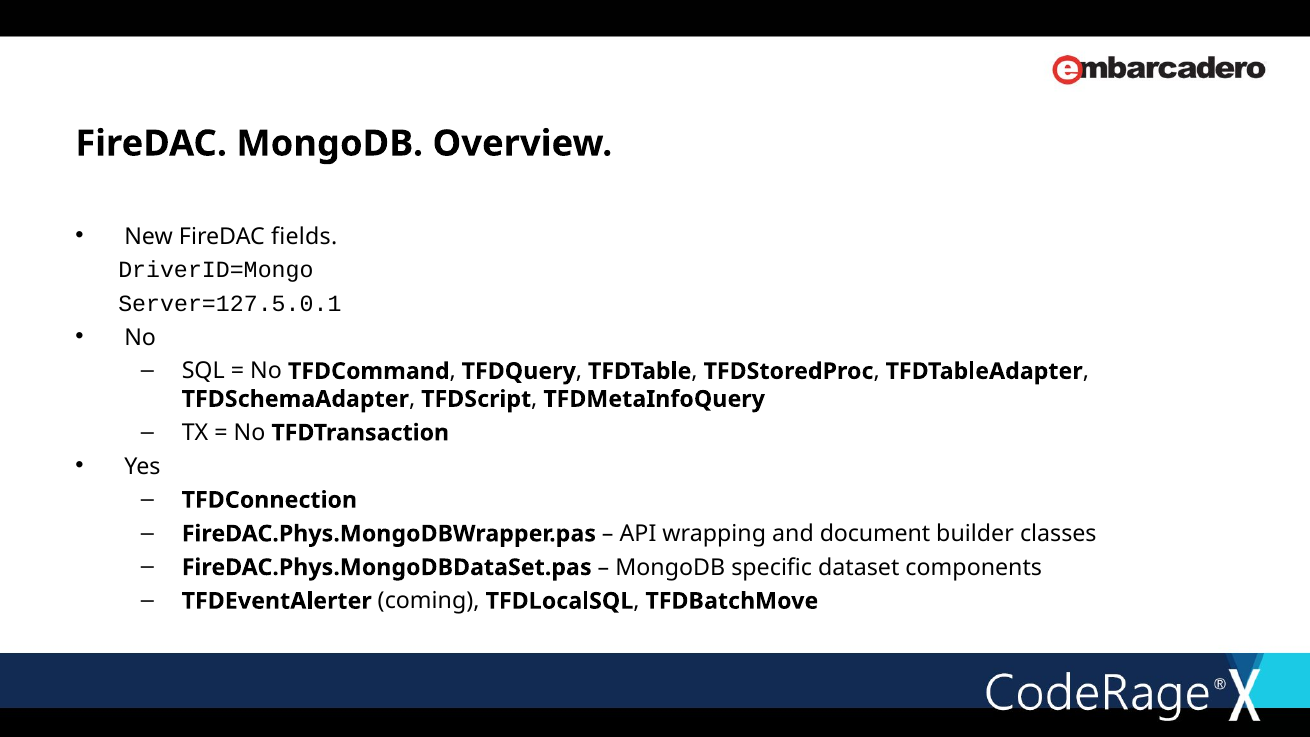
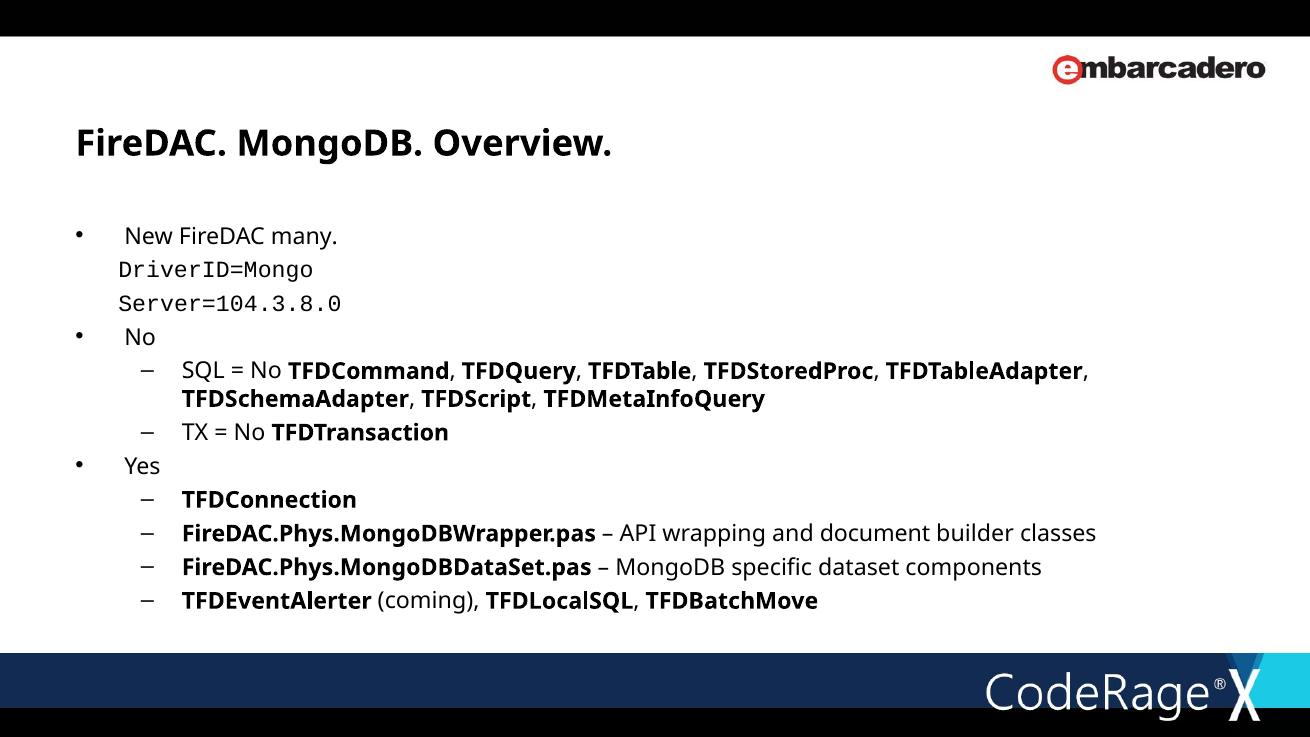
fields: fields -> many
Server=127.5.0.1: Server=127.5.0.1 -> Server=104.3.8.0
